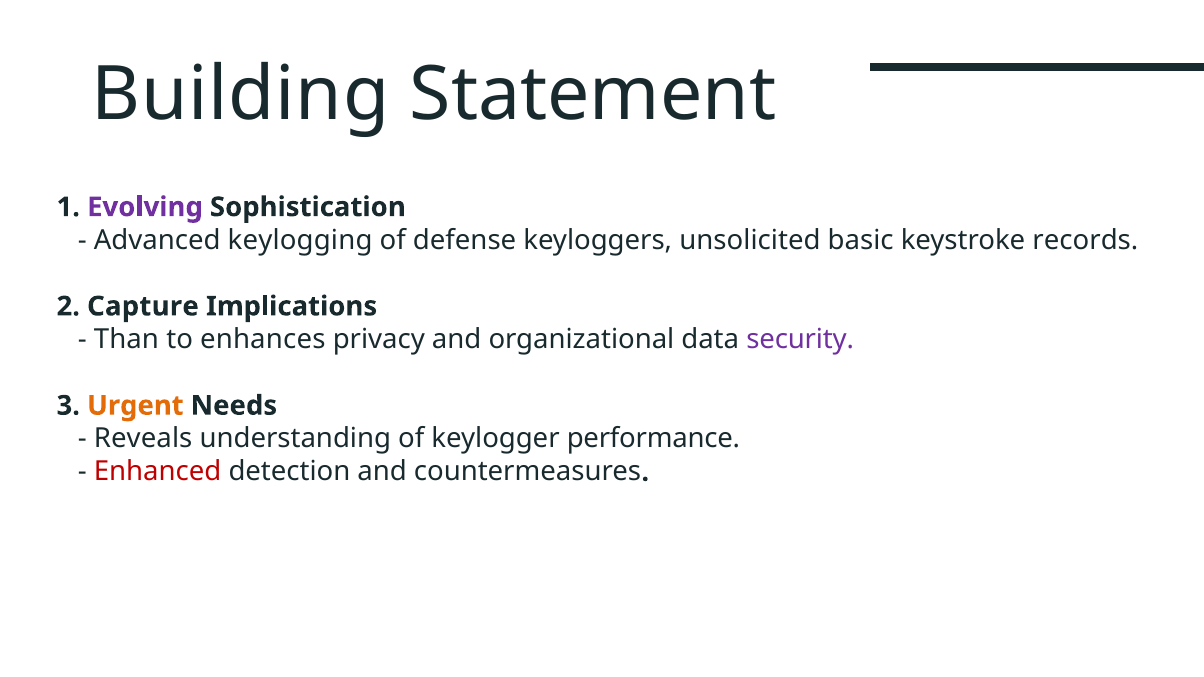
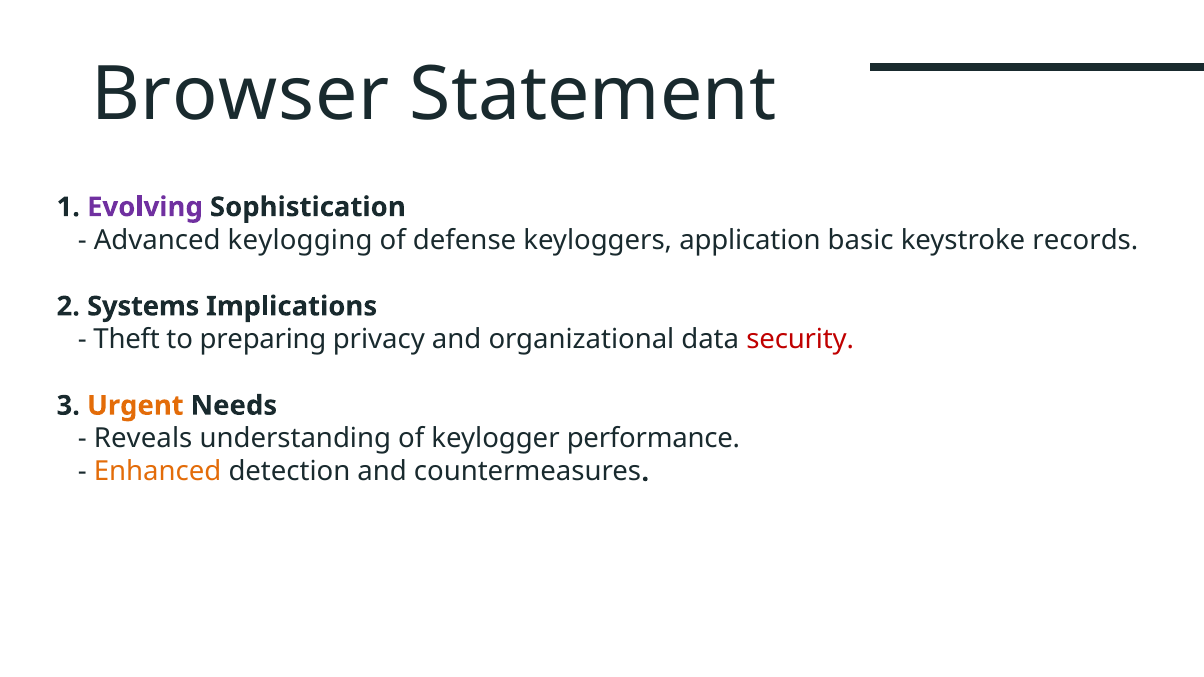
Building: Building -> Browser
unsolicited: unsolicited -> application
Capture: Capture -> Systems
Than: Than -> Theft
enhances: enhances -> preparing
security colour: purple -> red
Enhanced colour: red -> orange
